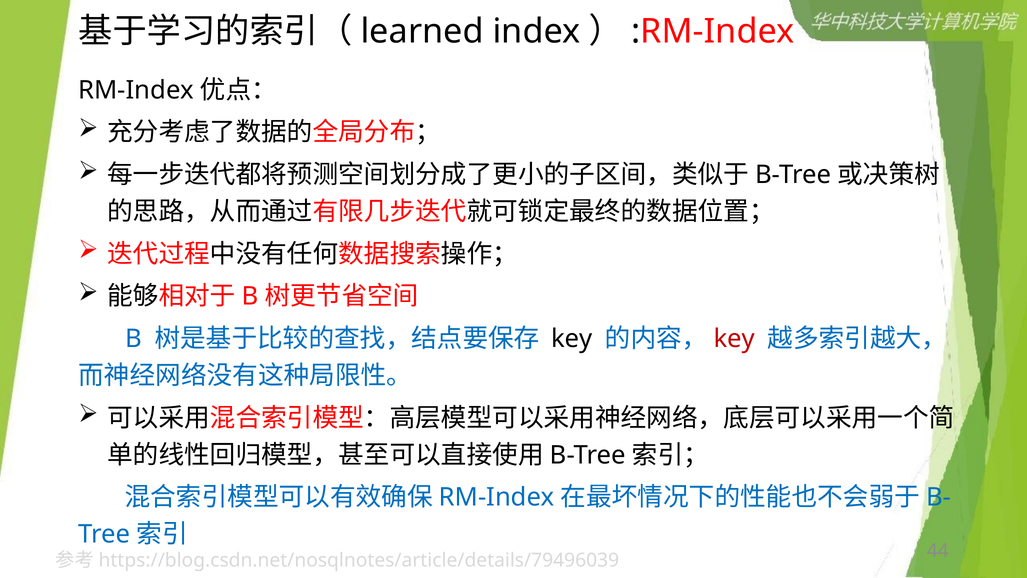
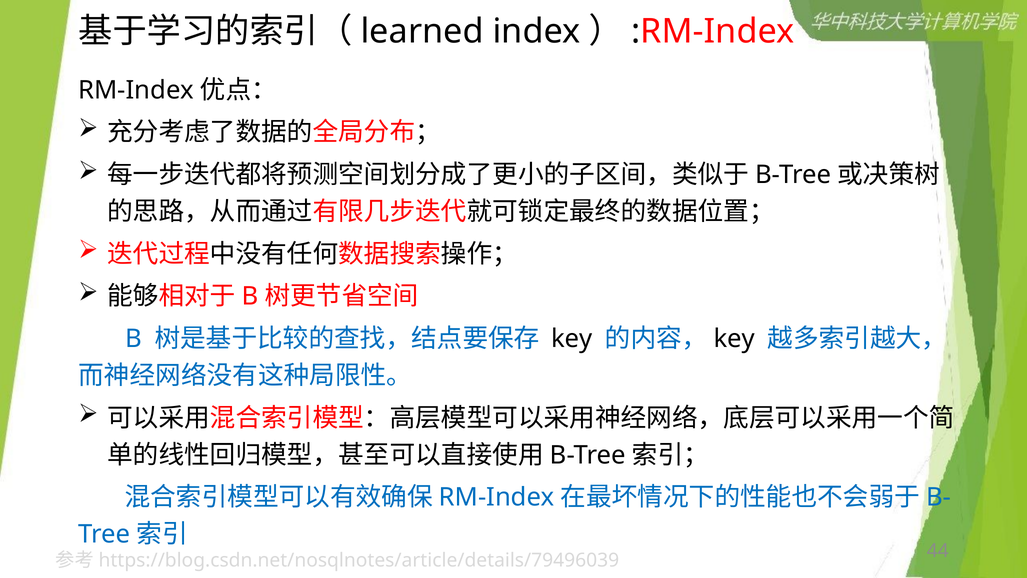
key at (734, 339) colour: red -> black
